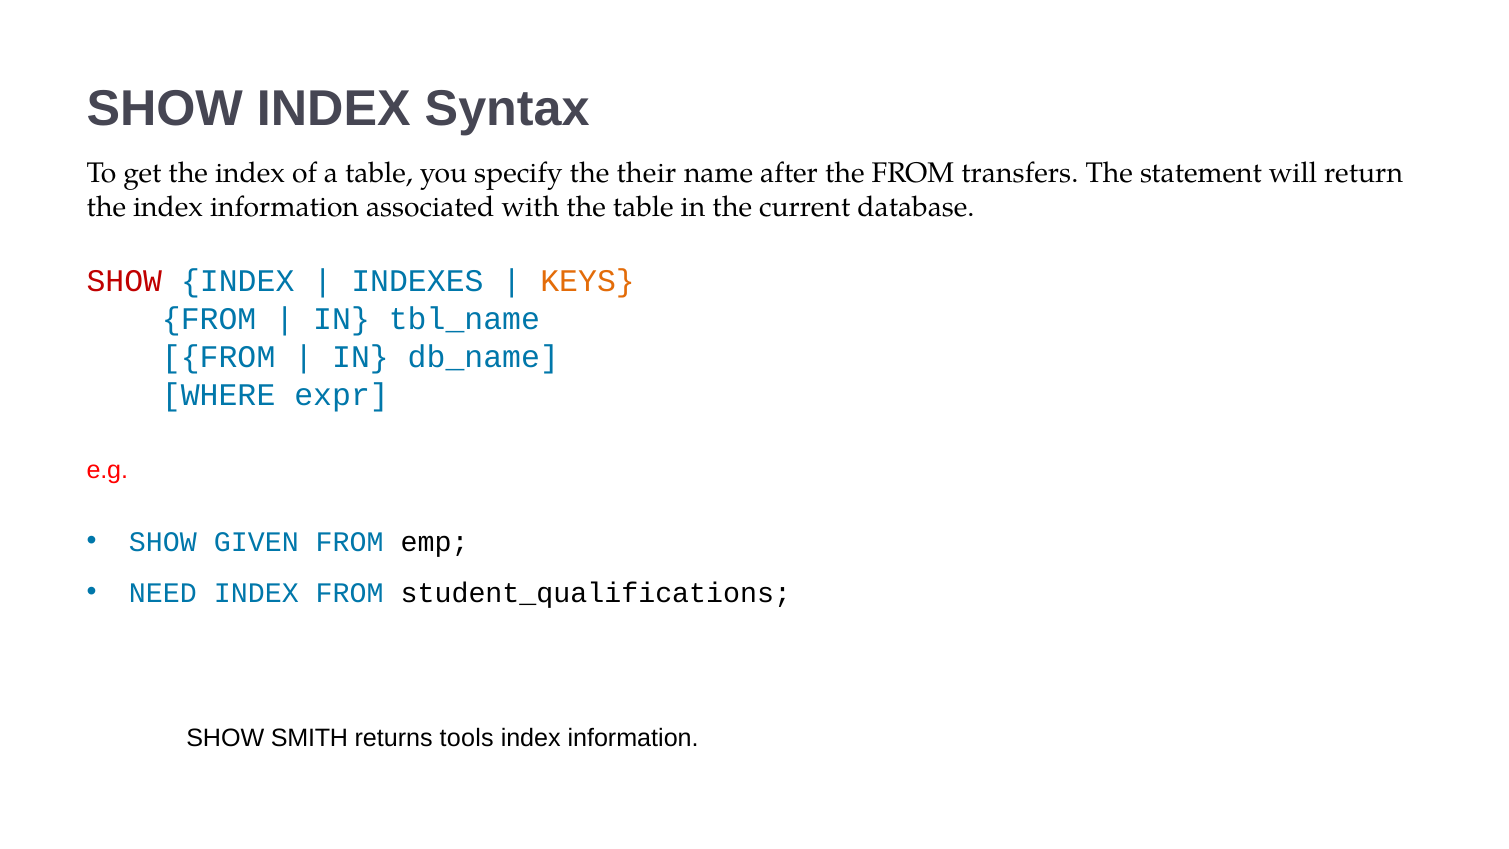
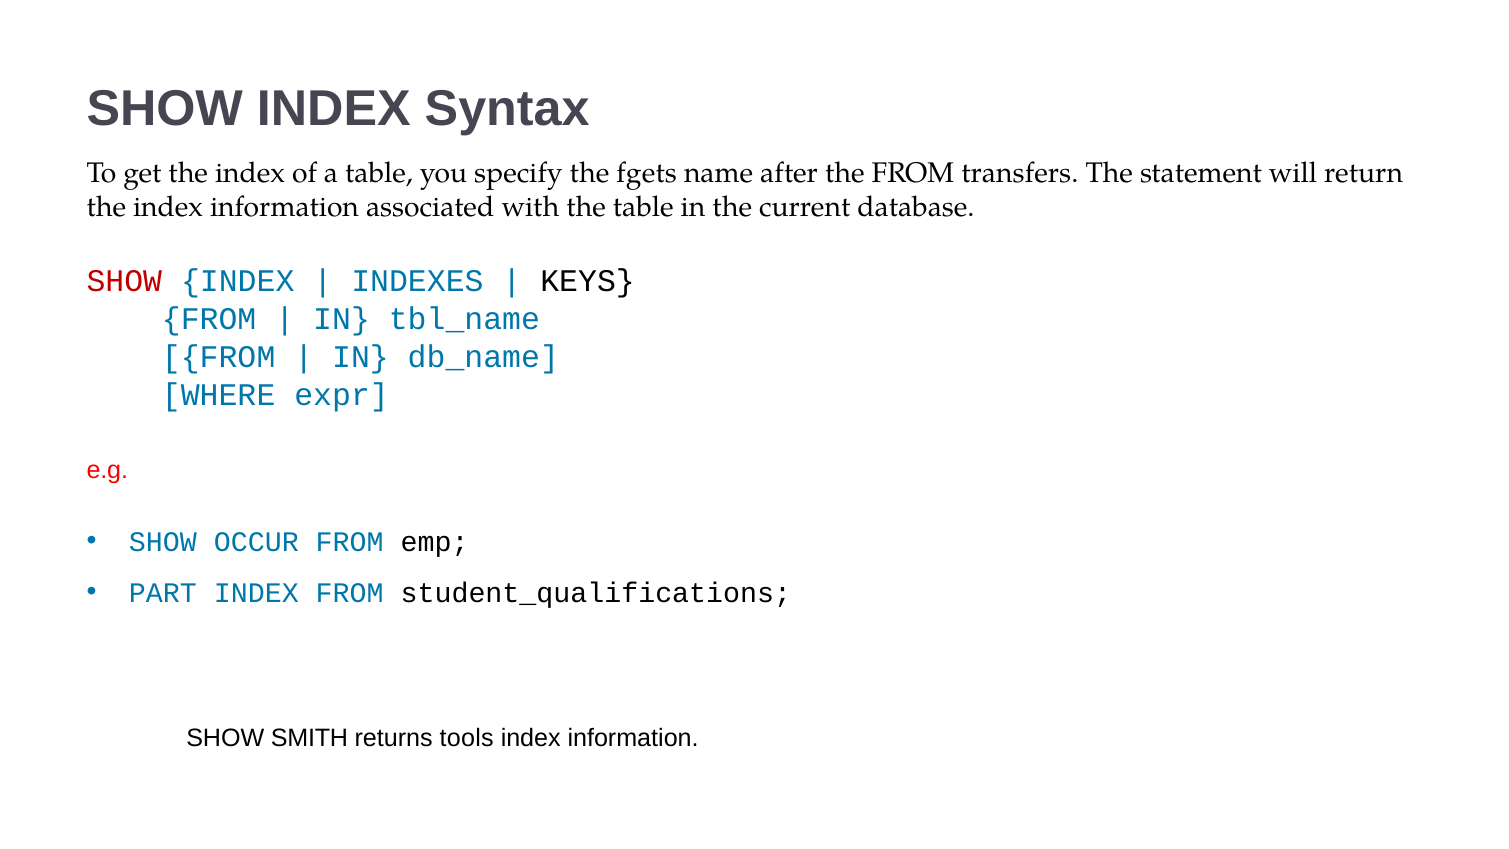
their: their -> fgets
KEYS colour: orange -> black
GIVEN: GIVEN -> OCCUR
NEED: NEED -> PART
